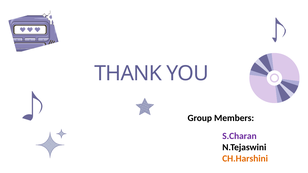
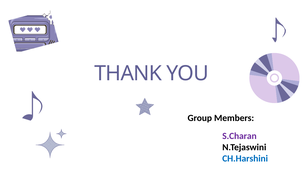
CH.Harshini colour: orange -> blue
